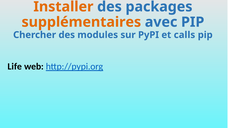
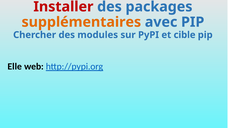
Installer colour: orange -> red
calls: calls -> cible
Life: Life -> Elle
